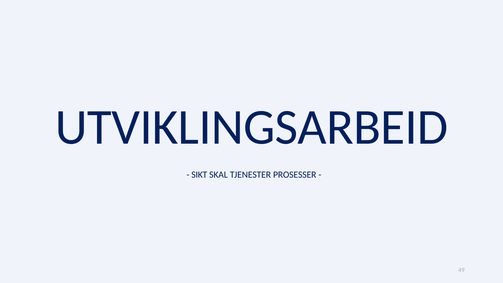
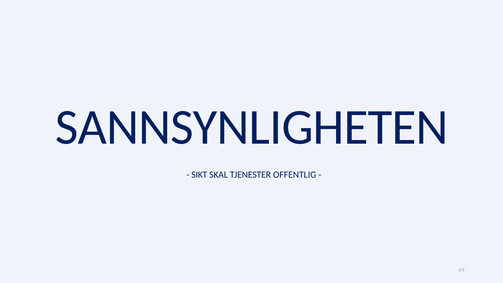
UTVIKLINGSARBEID: UTVIKLINGSARBEID -> SANNSYNLIGHETEN
PROSESSER: PROSESSER -> OFFENTLIG
